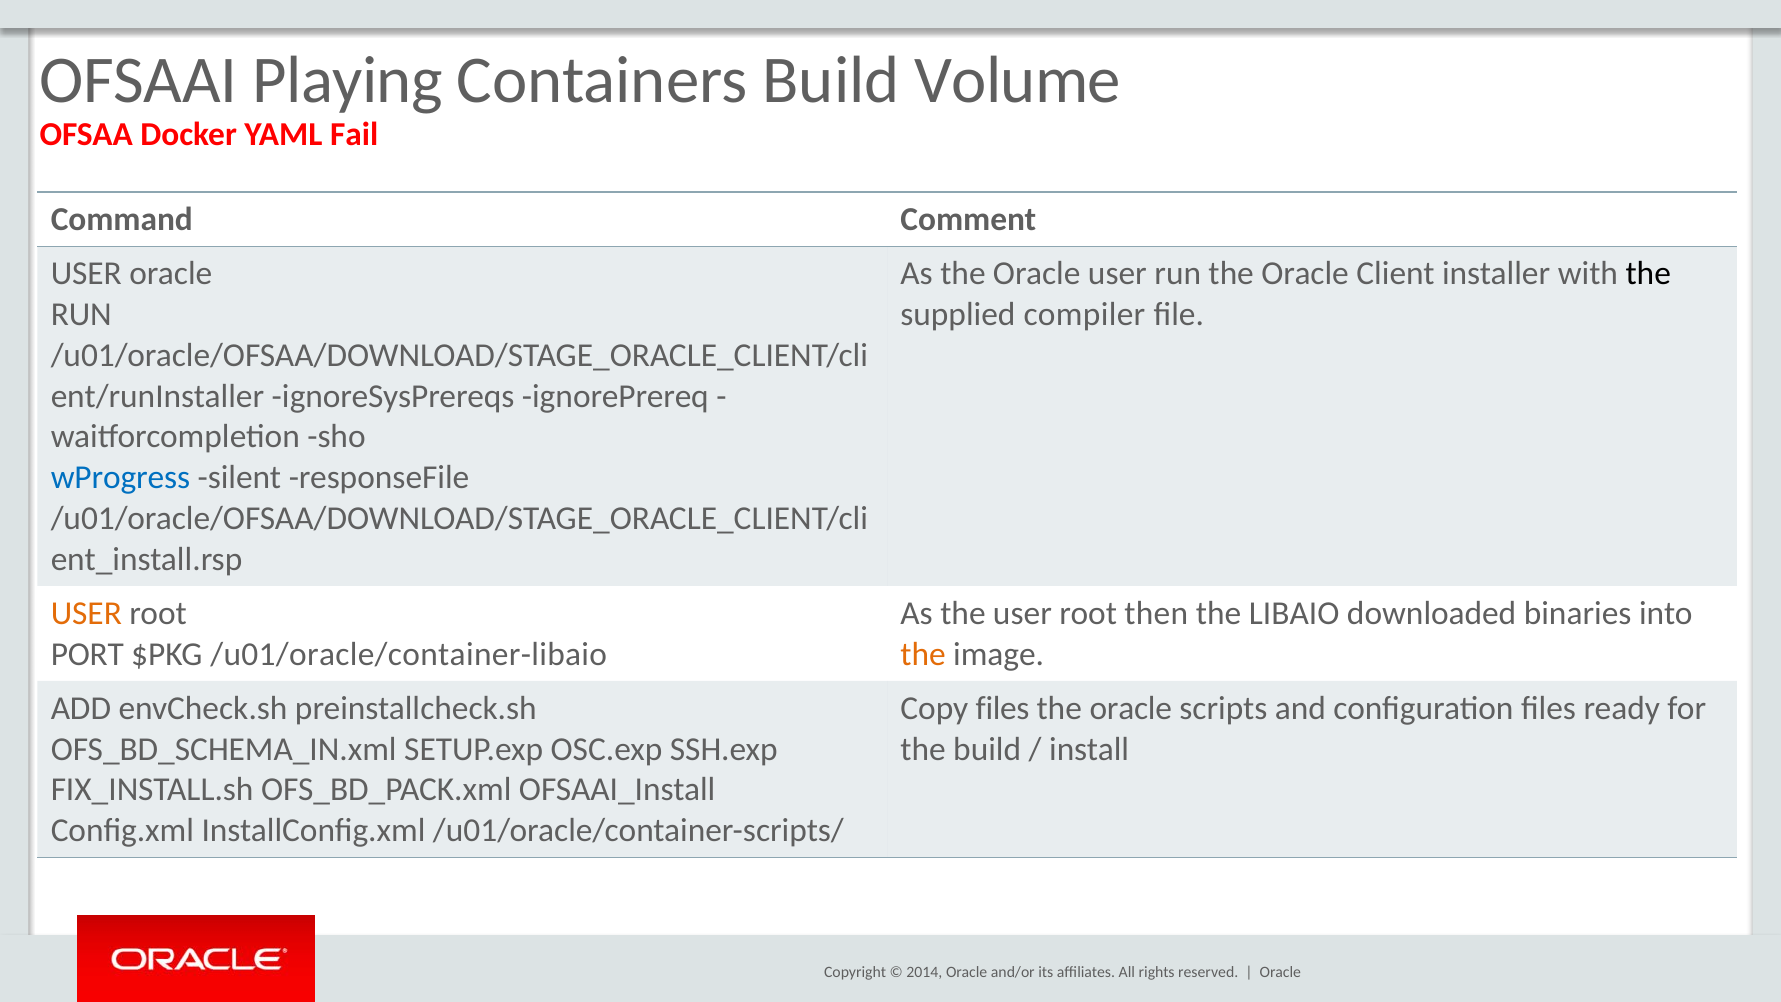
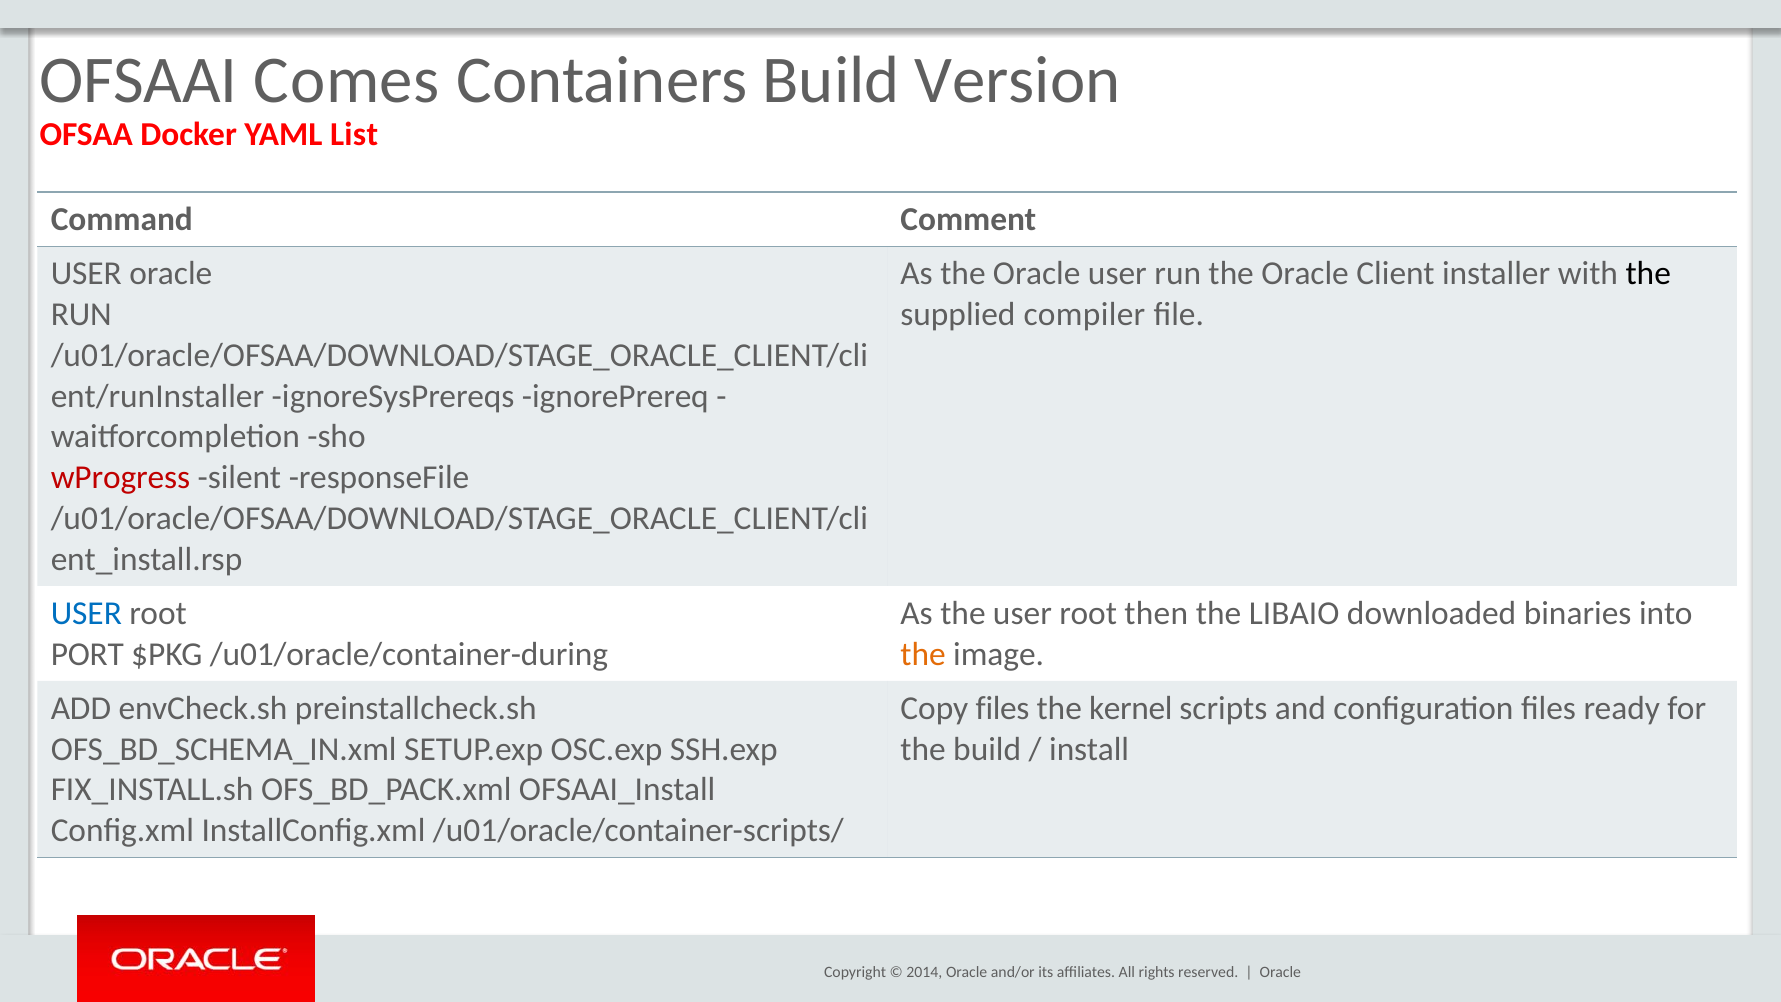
Playing: Playing -> Comes
Volume: Volume -> Version
Fail: Fail -> List
wProgress colour: blue -> red
USER at (86, 613) colour: orange -> blue
/u01/oracle/container-libaio: /u01/oracle/container-libaio -> /u01/oracle/container-during
oracle at (1131, 708): oracle -> kernel
